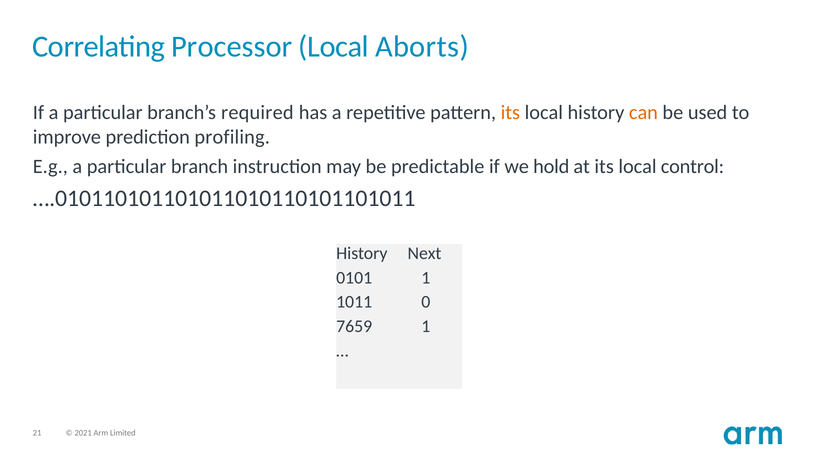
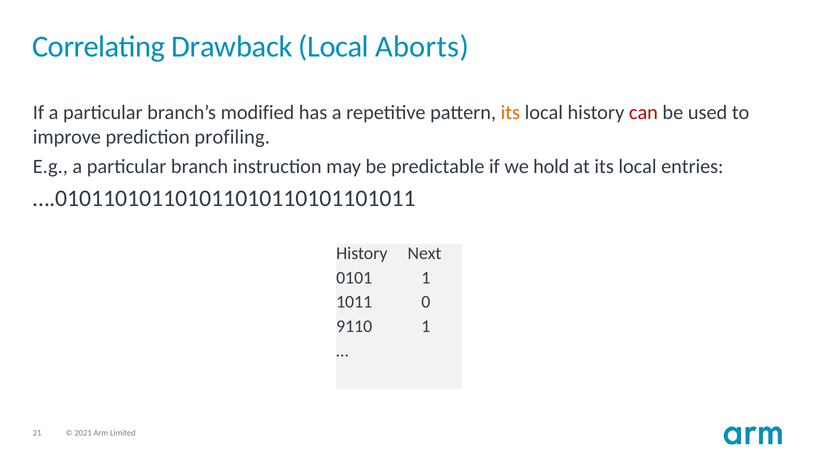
Processor: Processor -> Drawback
required: required -> modified
can colour: orange -> red
control: control -> entries
7659: 7659 -> 9110
